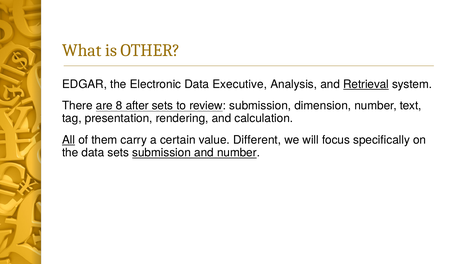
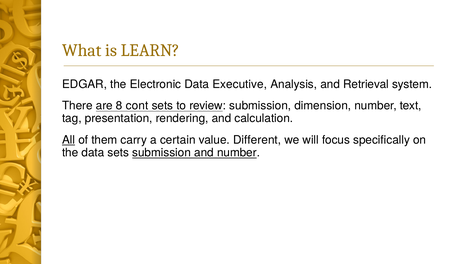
OTHER: OTHER -> LEARN
Retrieval underline: present -> none
after: after -> cont
